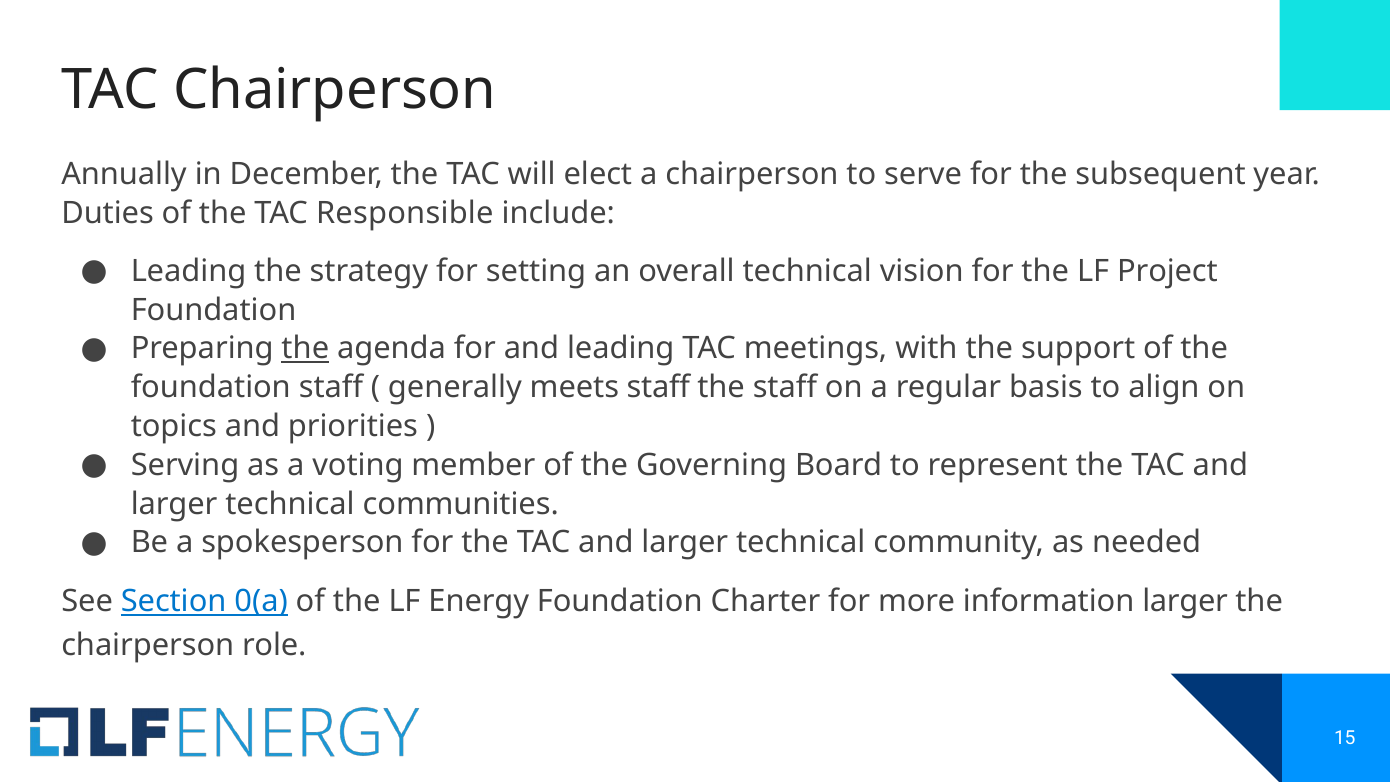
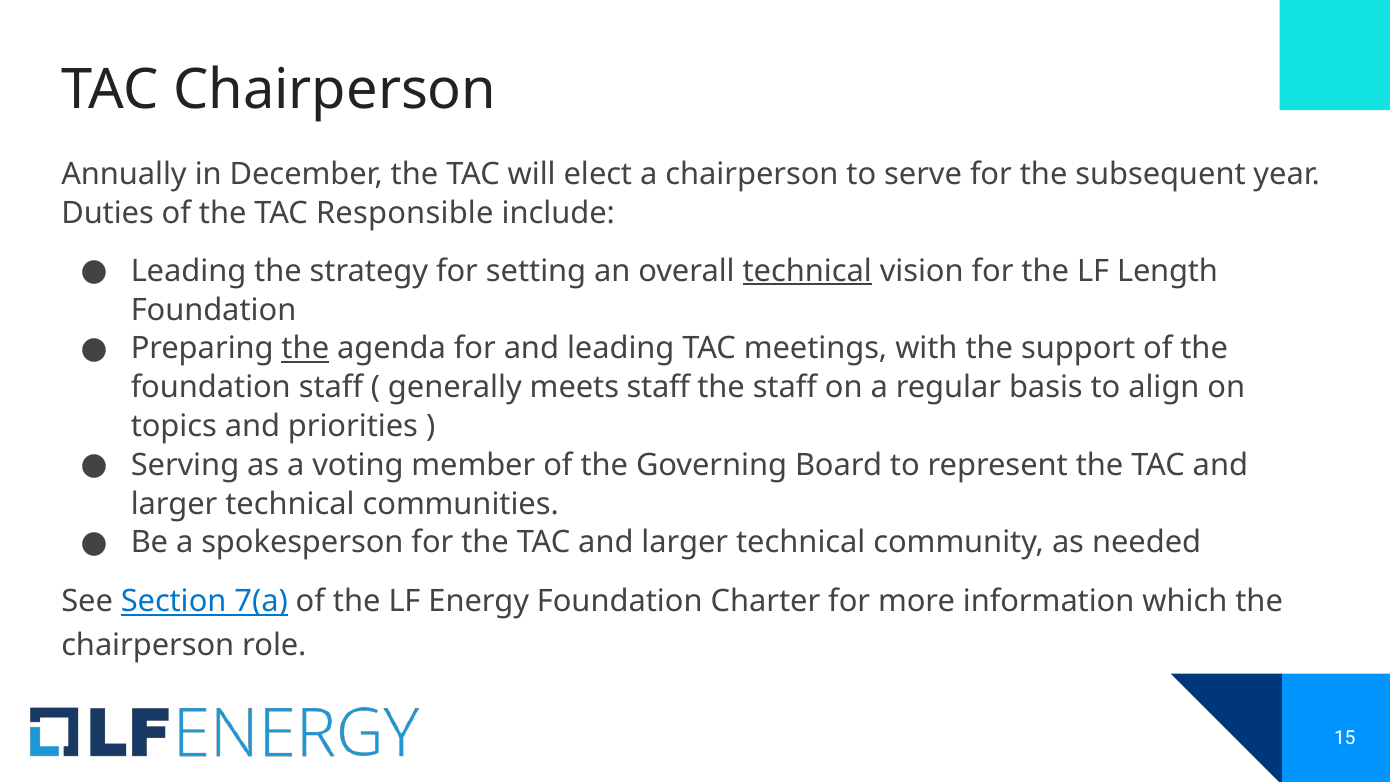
technical at (807, 271) underline: none -> present
Project: Project -> Length
0(a: 0(a -> 7(a
information larger: larger -> which
